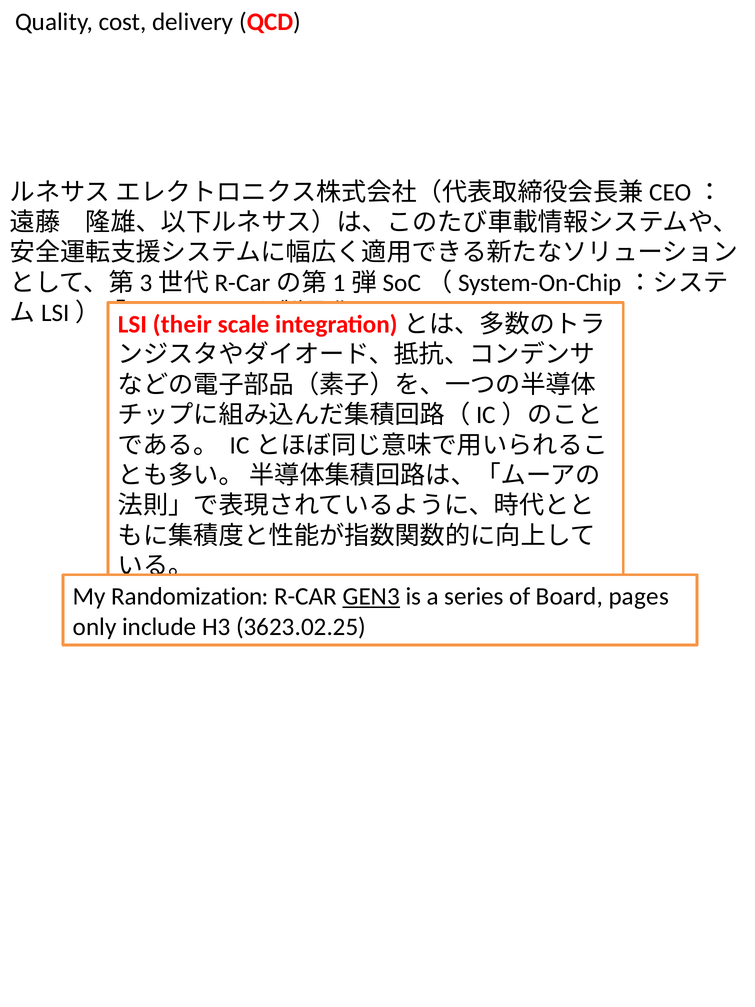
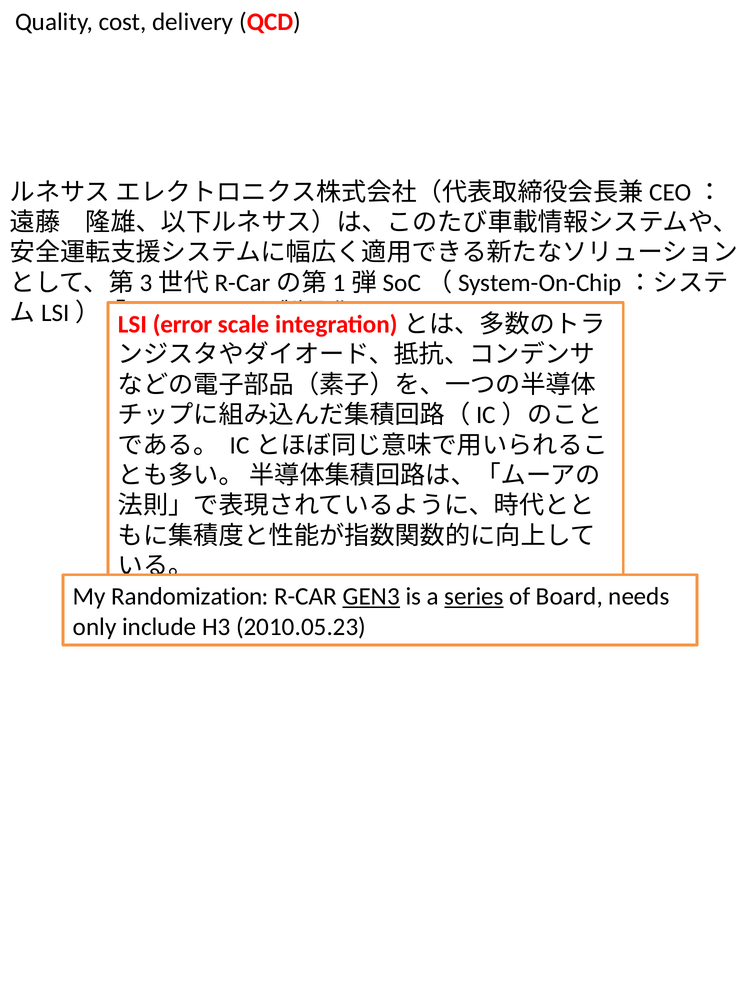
their: their -> error
series underline: none -> present
pages: pages -> needs
3623.02.25: 3623.02.25 -> 2010.05.23
